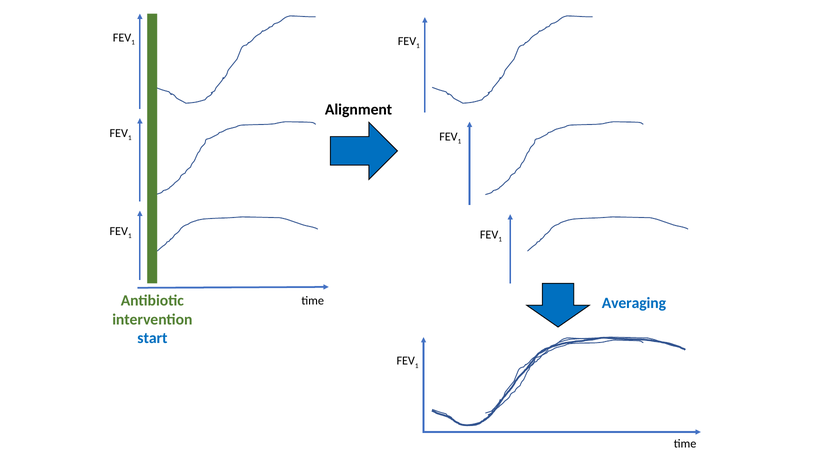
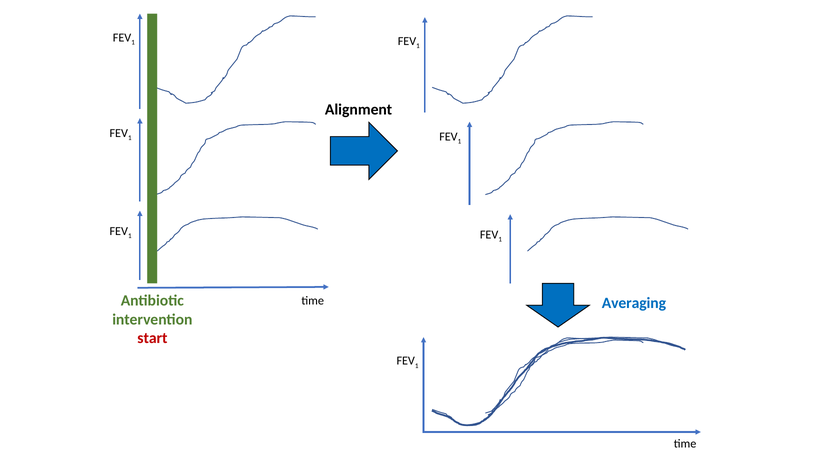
start colour: blue -> red
